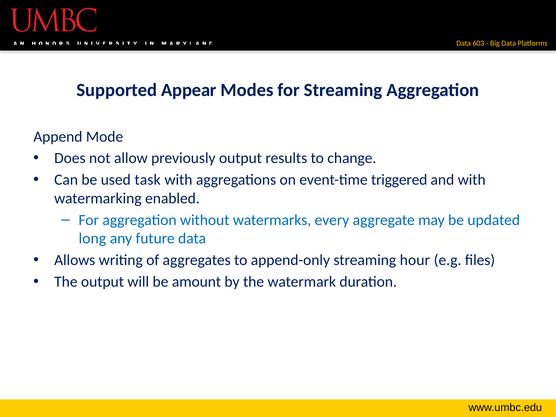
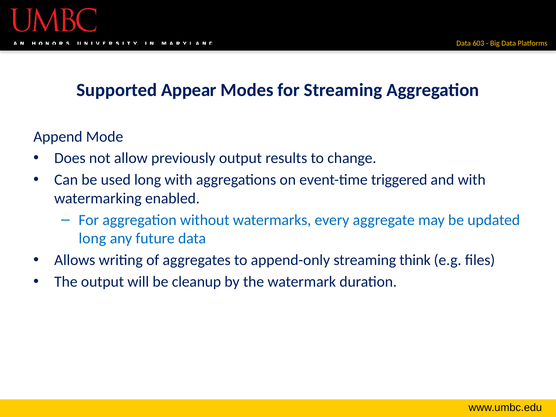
used task: task -> long
hour: hour -> think
amount: amount -> cleanup
